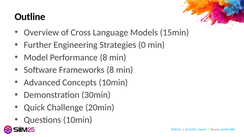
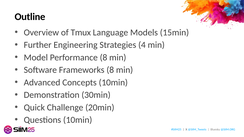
Cross: Cross -> Tmux
0: 0 -> 4
